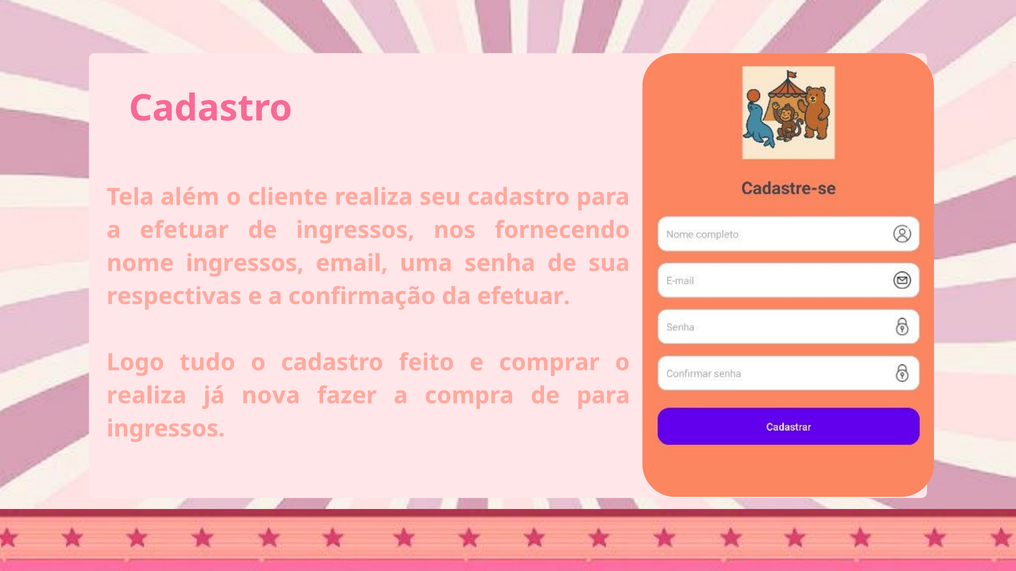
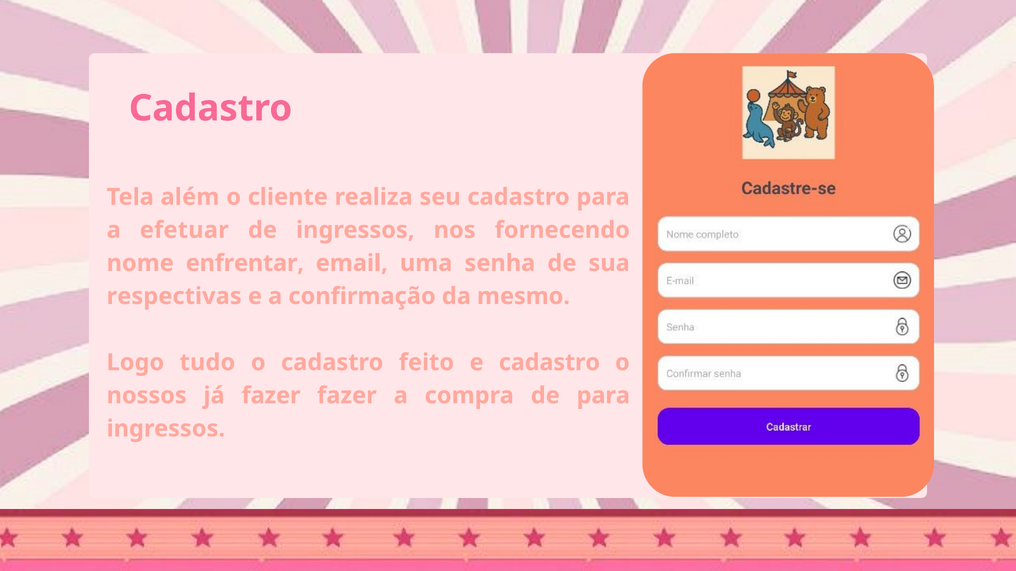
nome ingressos: ingressos -> enfrentar
da efetuar: efetuar -> mesmo
e comprar: comprar -> cadastro
realiza at (147, 396): realiza -> nossos
já nova: nova -> fazer
